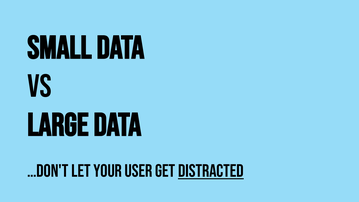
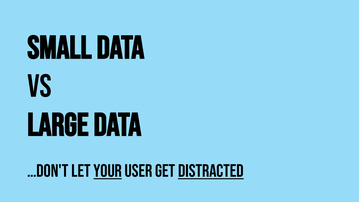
your underline: none -> present
